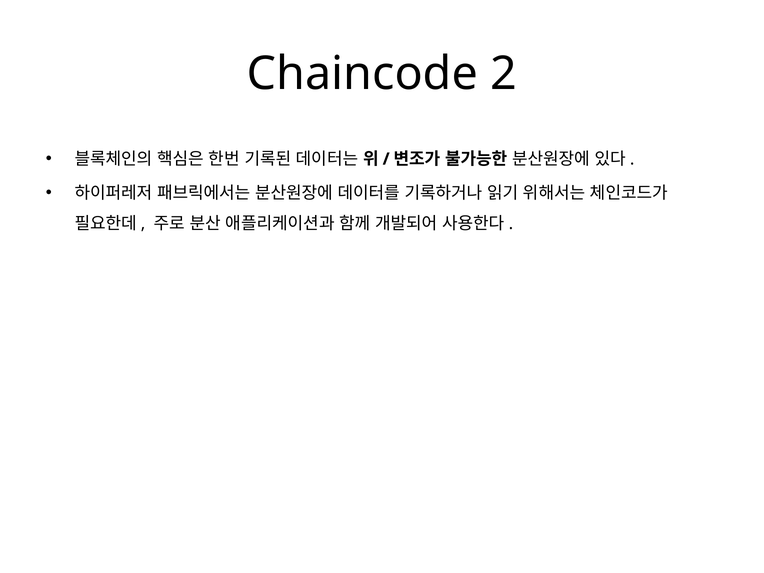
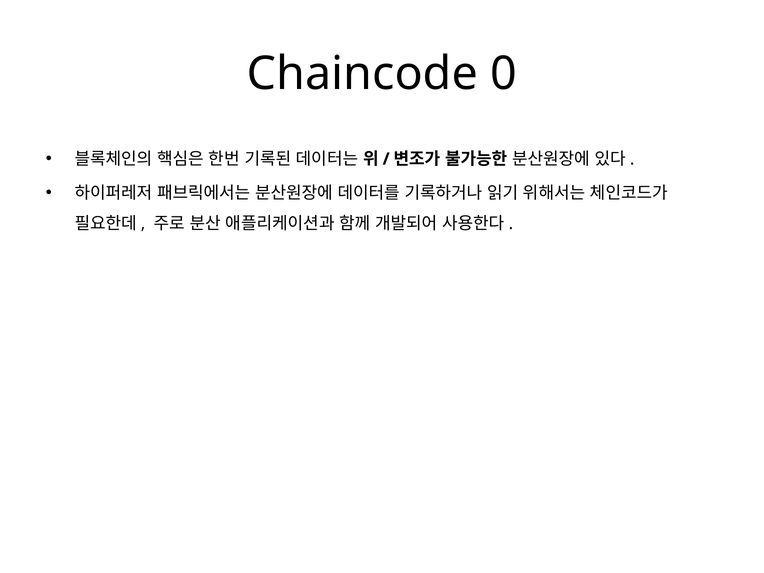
2: 2 -> 0
